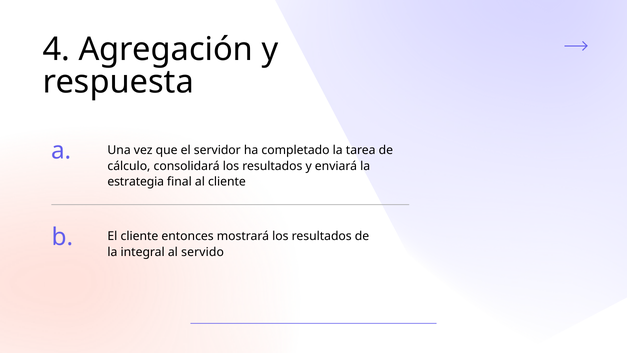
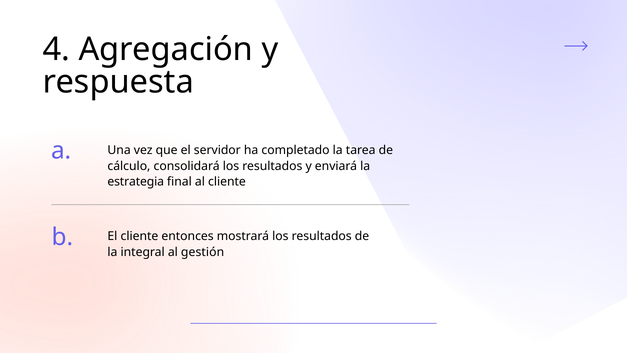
servido: servido -> gestión
